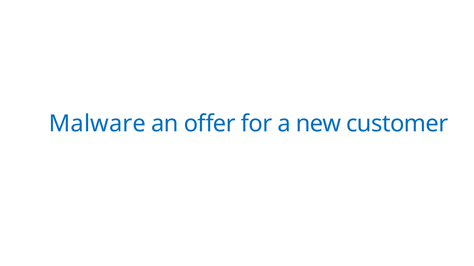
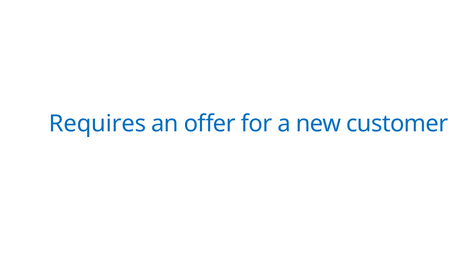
Malware: Malware -> Requires
